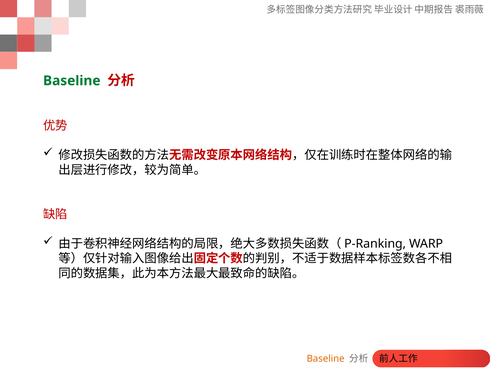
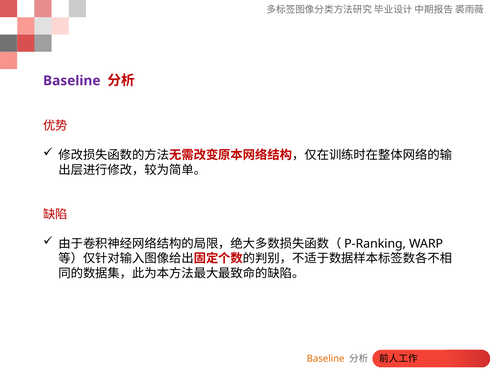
Baseline at (72, 81) colour: green -> purple
